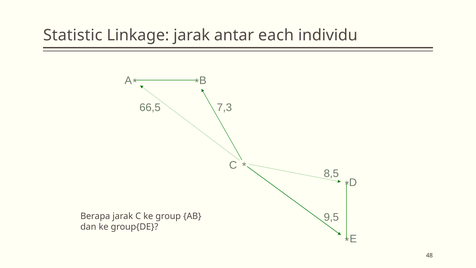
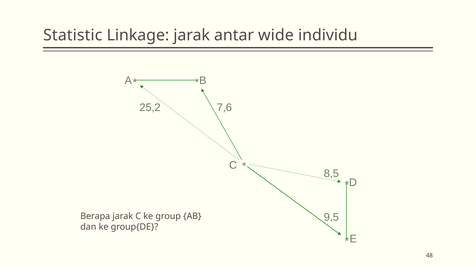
each: each -> wide
66,5: 66,5 -> 25,2
7,3: 7,3 -> 7,6
